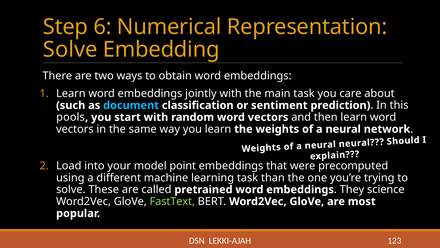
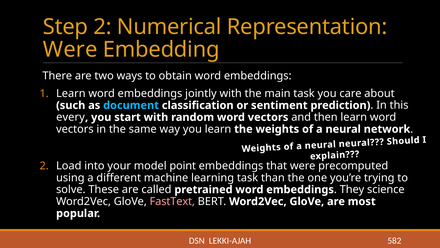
Step 6: 6 -> 2
Solve at (70, 49): Solve -> Were
pools: pools -> every
FastText colour: light green -> pink
123: 123 -> 582
